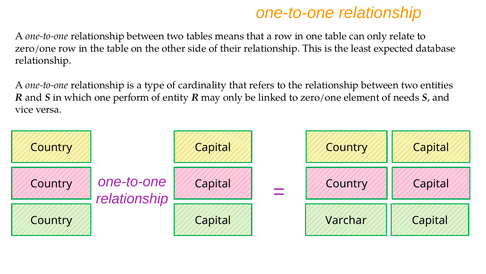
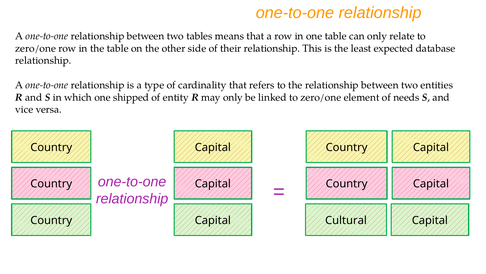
perform: perform -> shipped
Varchar: Varchar -> Cultural
